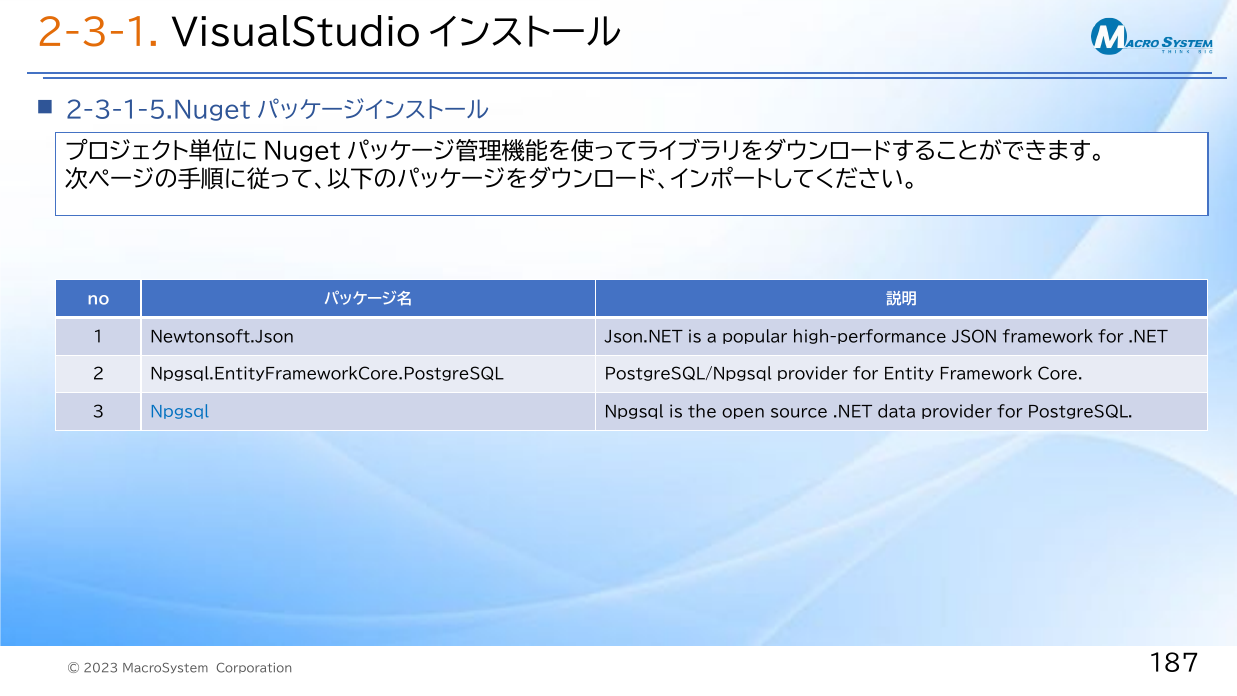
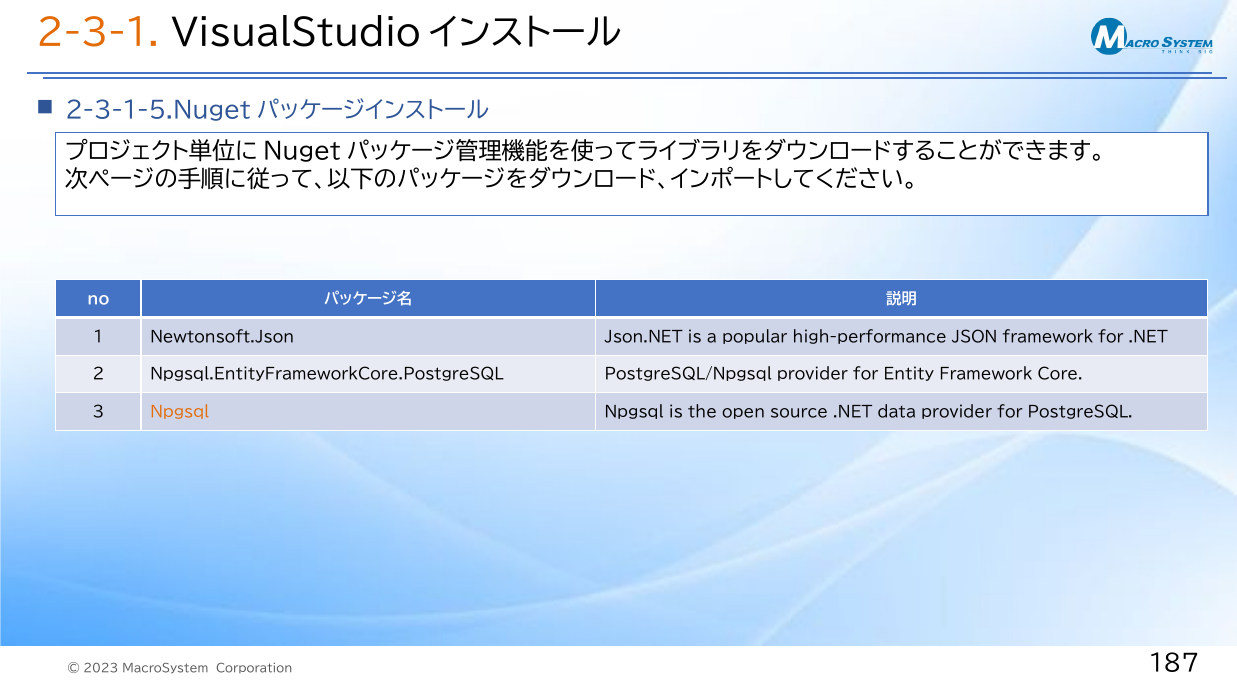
Npgsql at (180, 412) colour: blue -> orange
